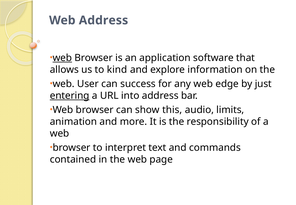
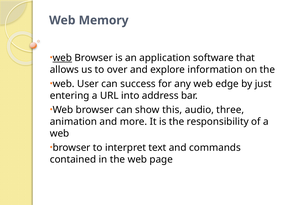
Web Address: Address -> Memory
kind: kind -> over
entering underline: present -> none
limits: limits -> three
